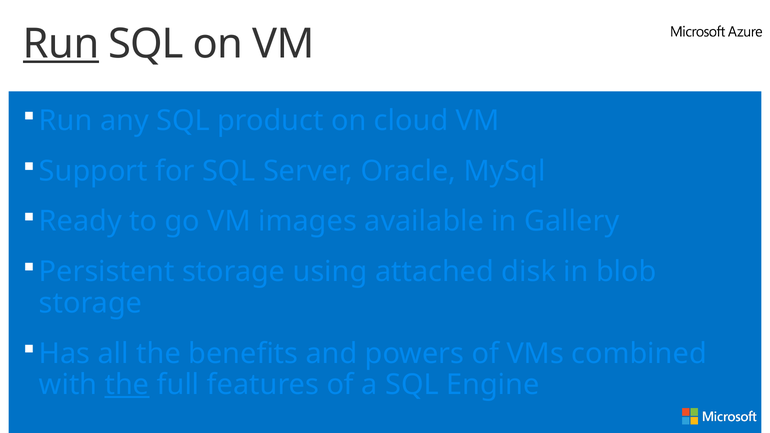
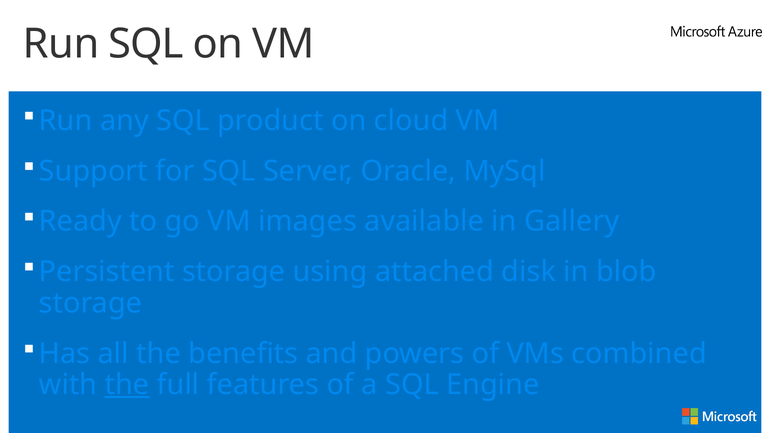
Run at (61, 44) underline: present -> none
